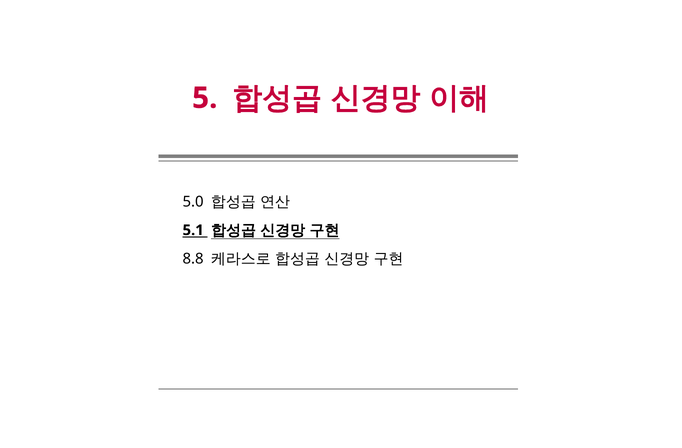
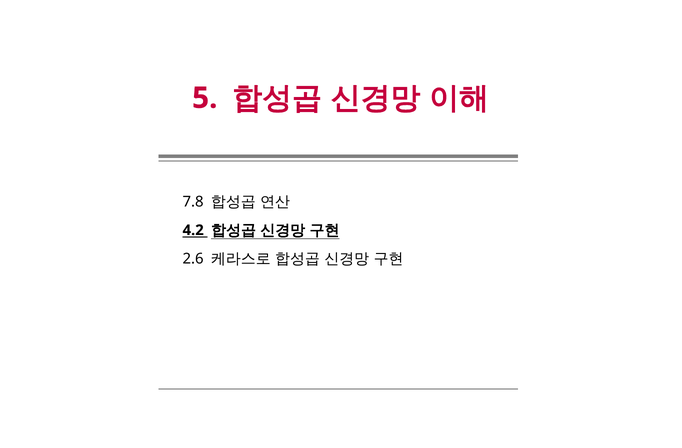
5.0: 5.0 -> 7.8
5.1: 5.1 -> 4.2
8.8: 8.8 -> 2.6
